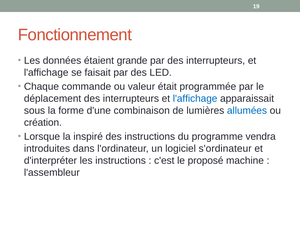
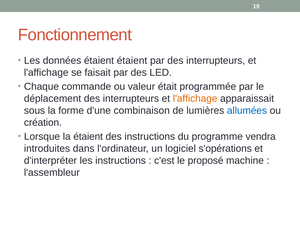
étaient grande: grande -> étaient
l'affichage at (195, 99) colour: blue -> orange
la inspiré: inspiré -> étaient
s'ordinateur: s'ordinateur -> s'opérations
